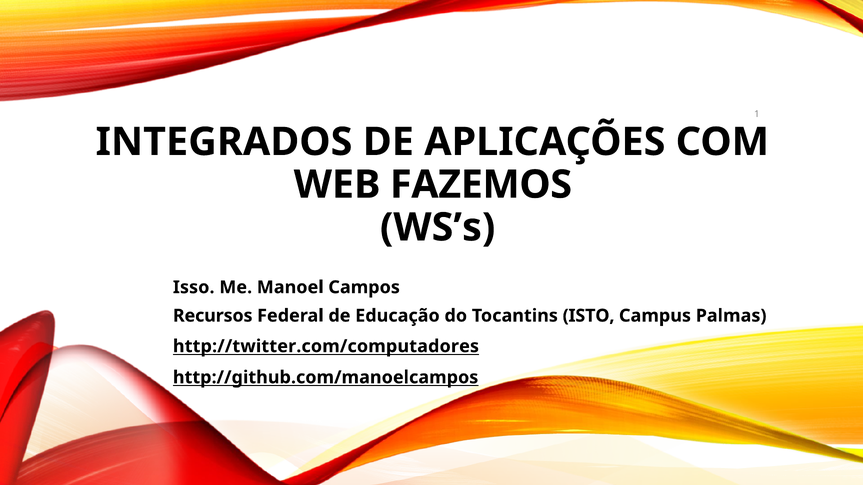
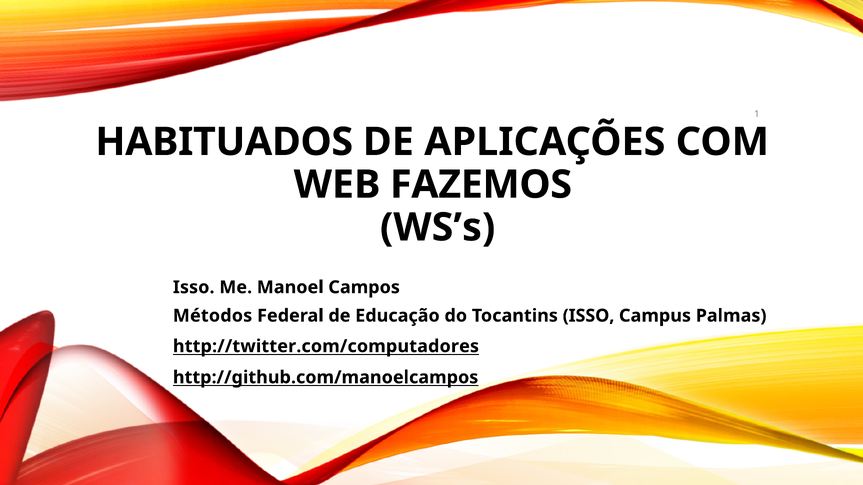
INTEGRADOS: INTEGRADOS -> HABITUADOS
Recursos: Recursos -> Métodos
Tocantins ISTO: ISTO -> ISSO
